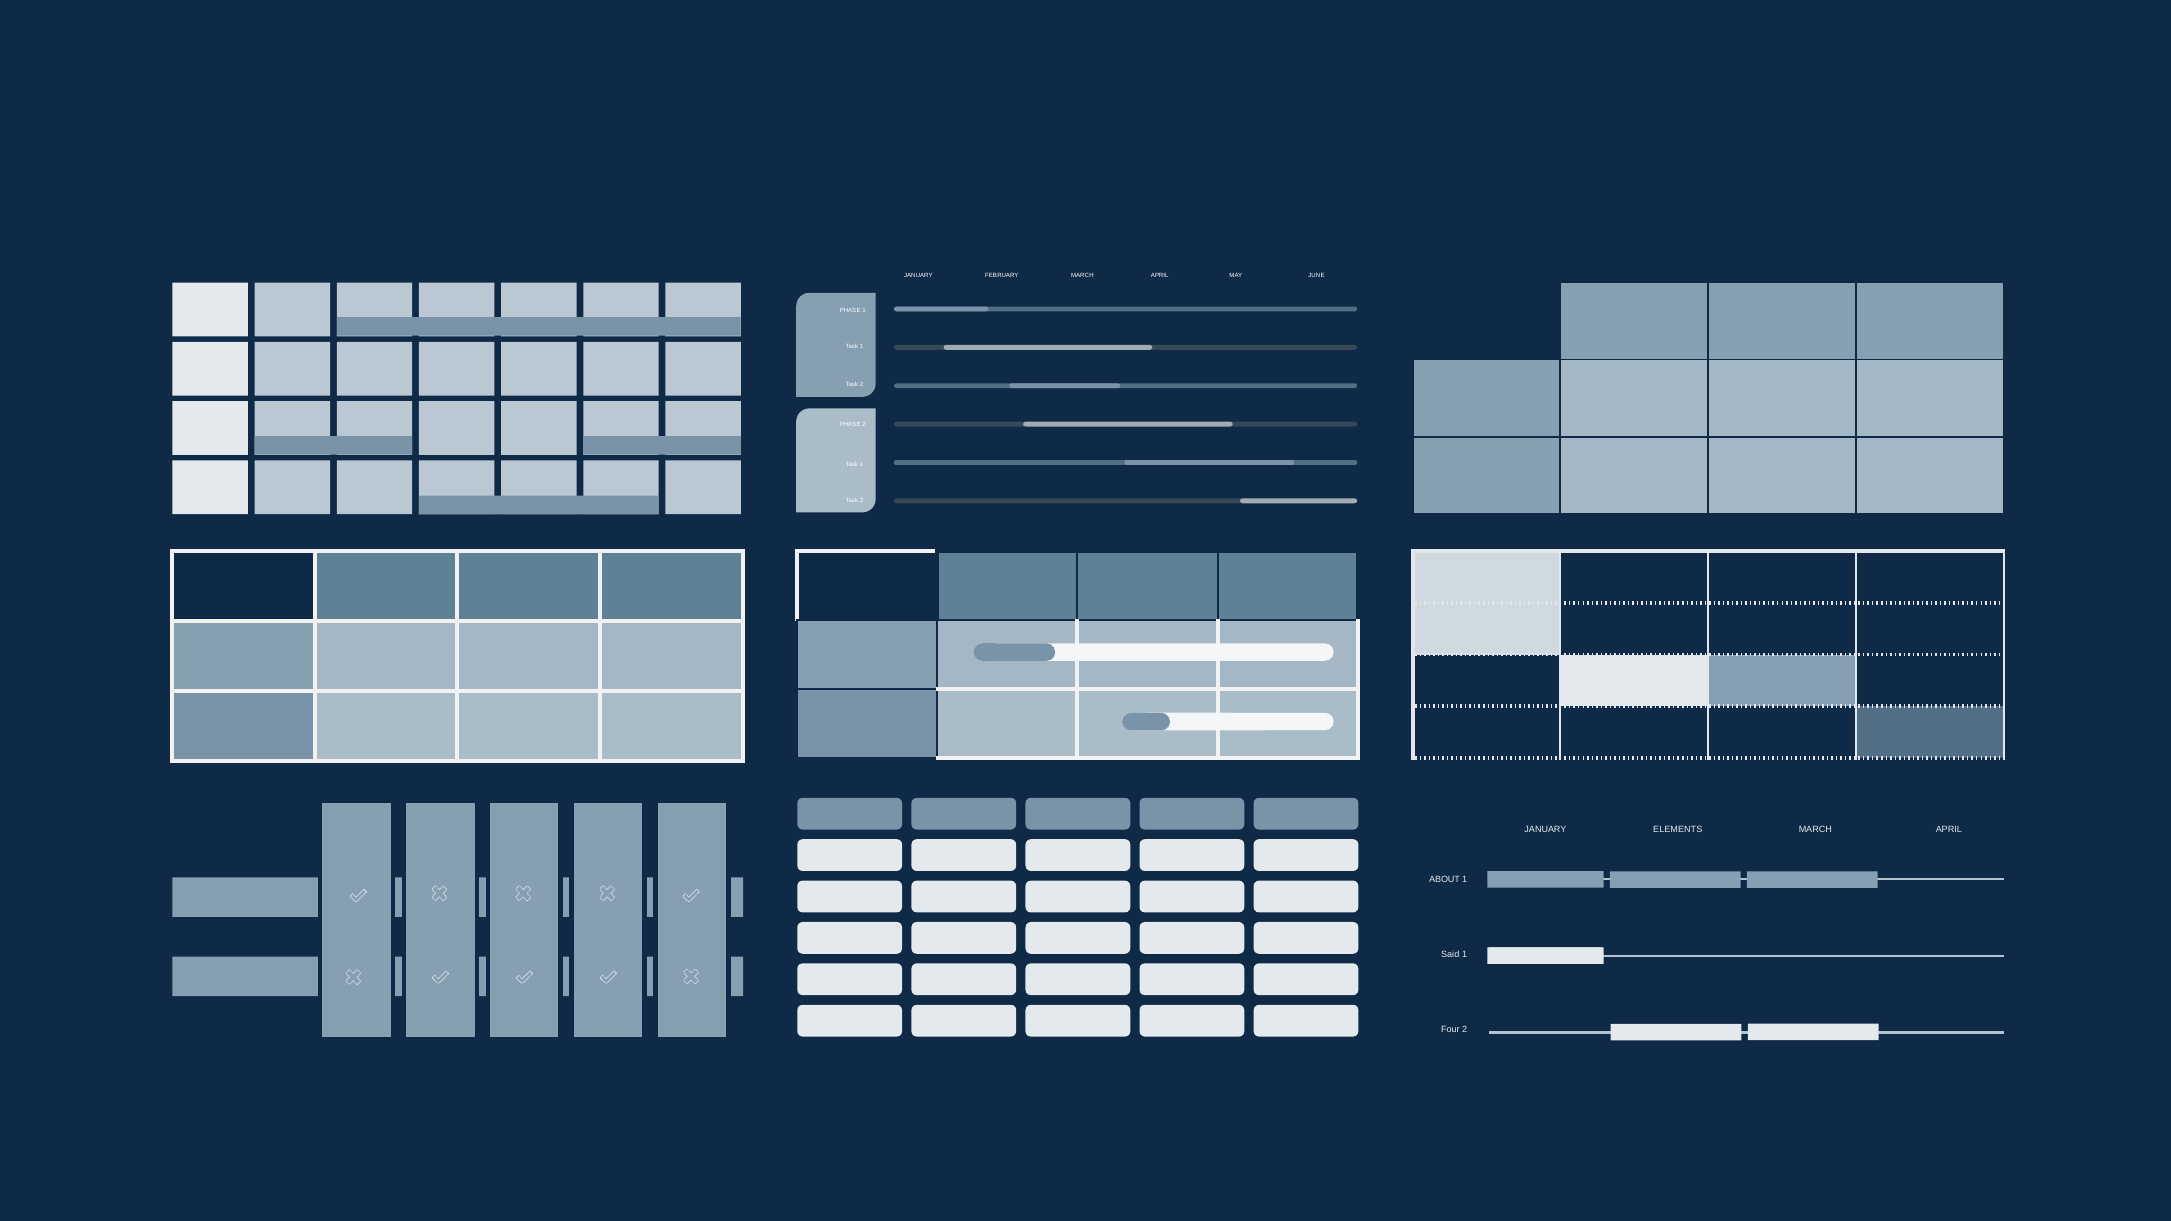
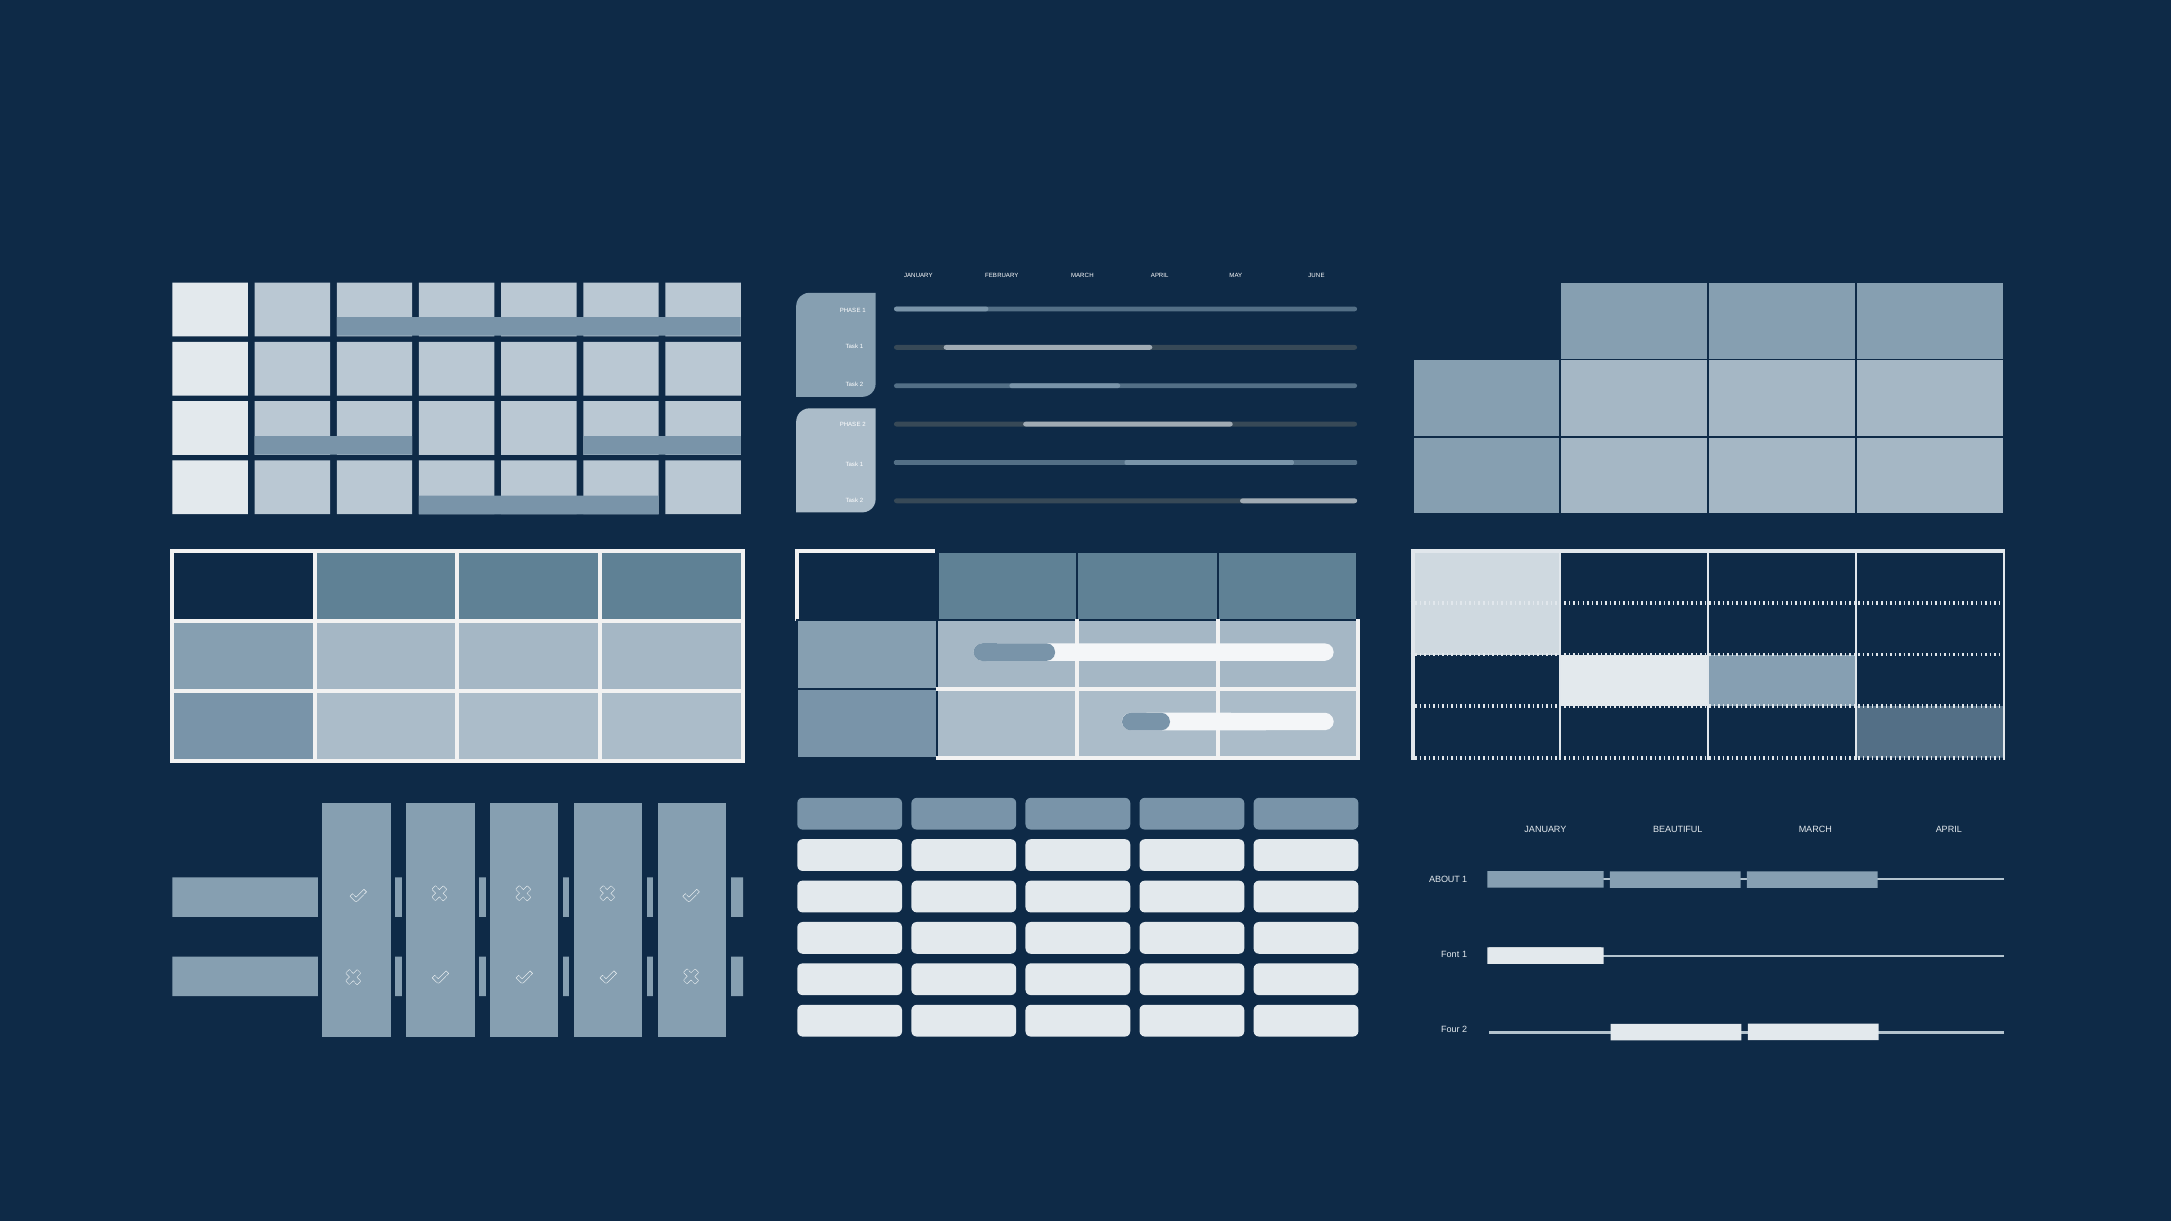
ELEMENTS: ELEMENTS -> BEAUTIFUL
Said: Said -> Font
